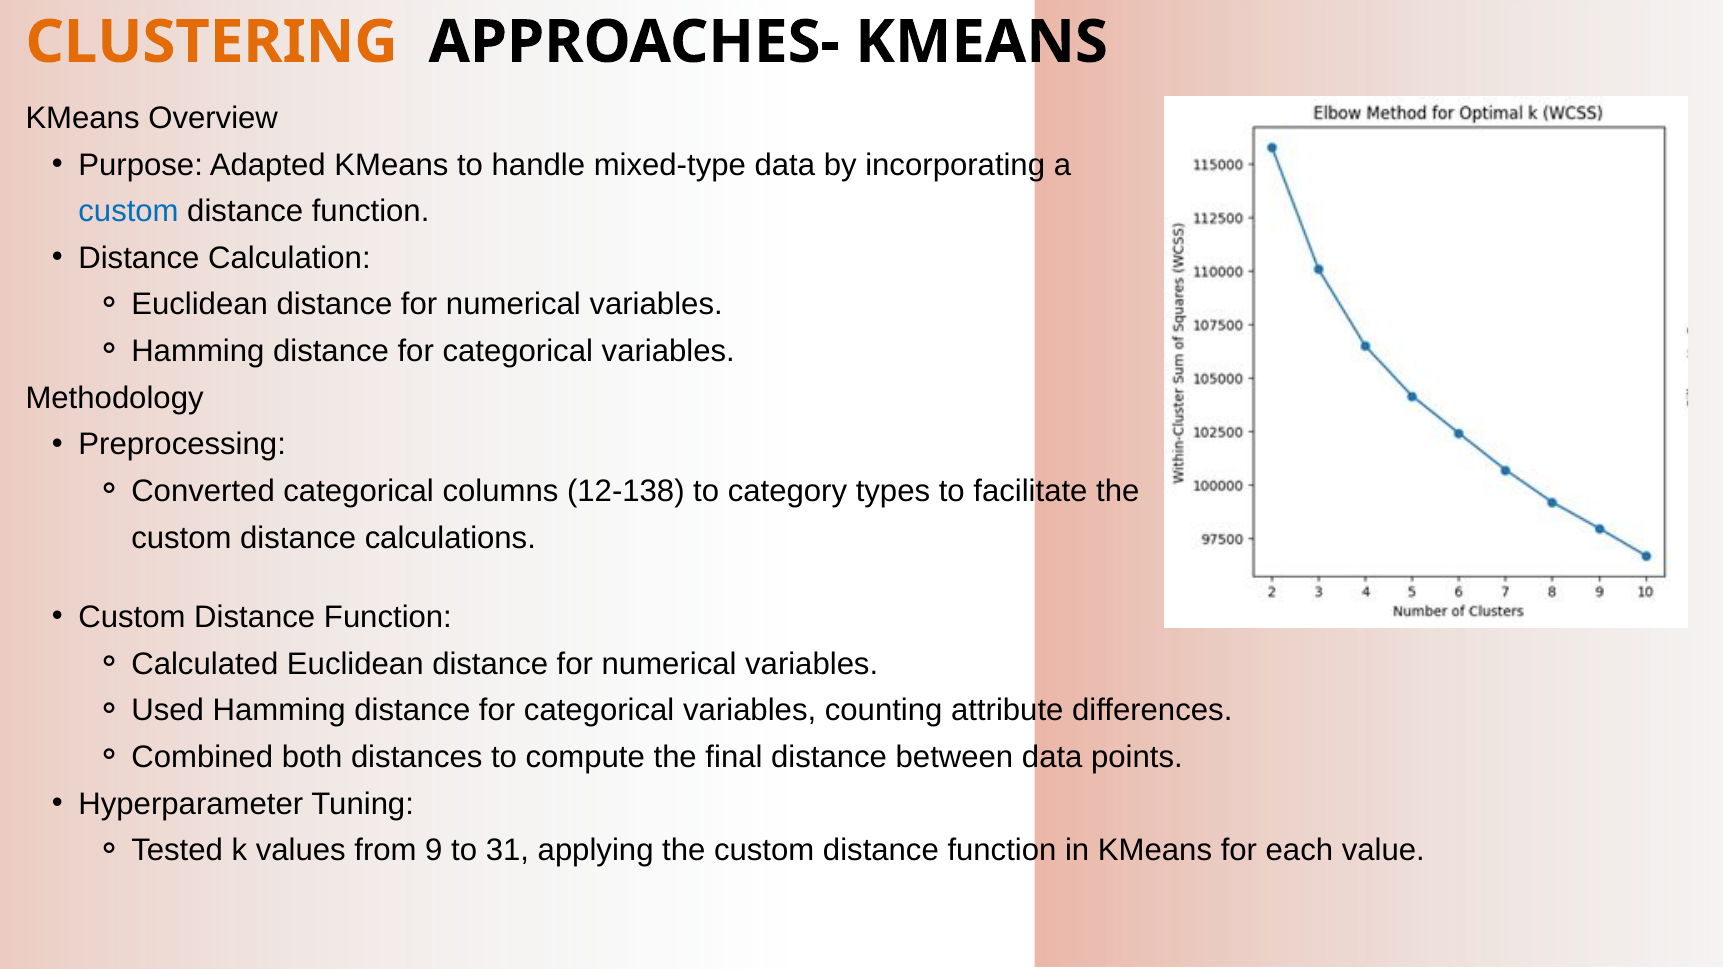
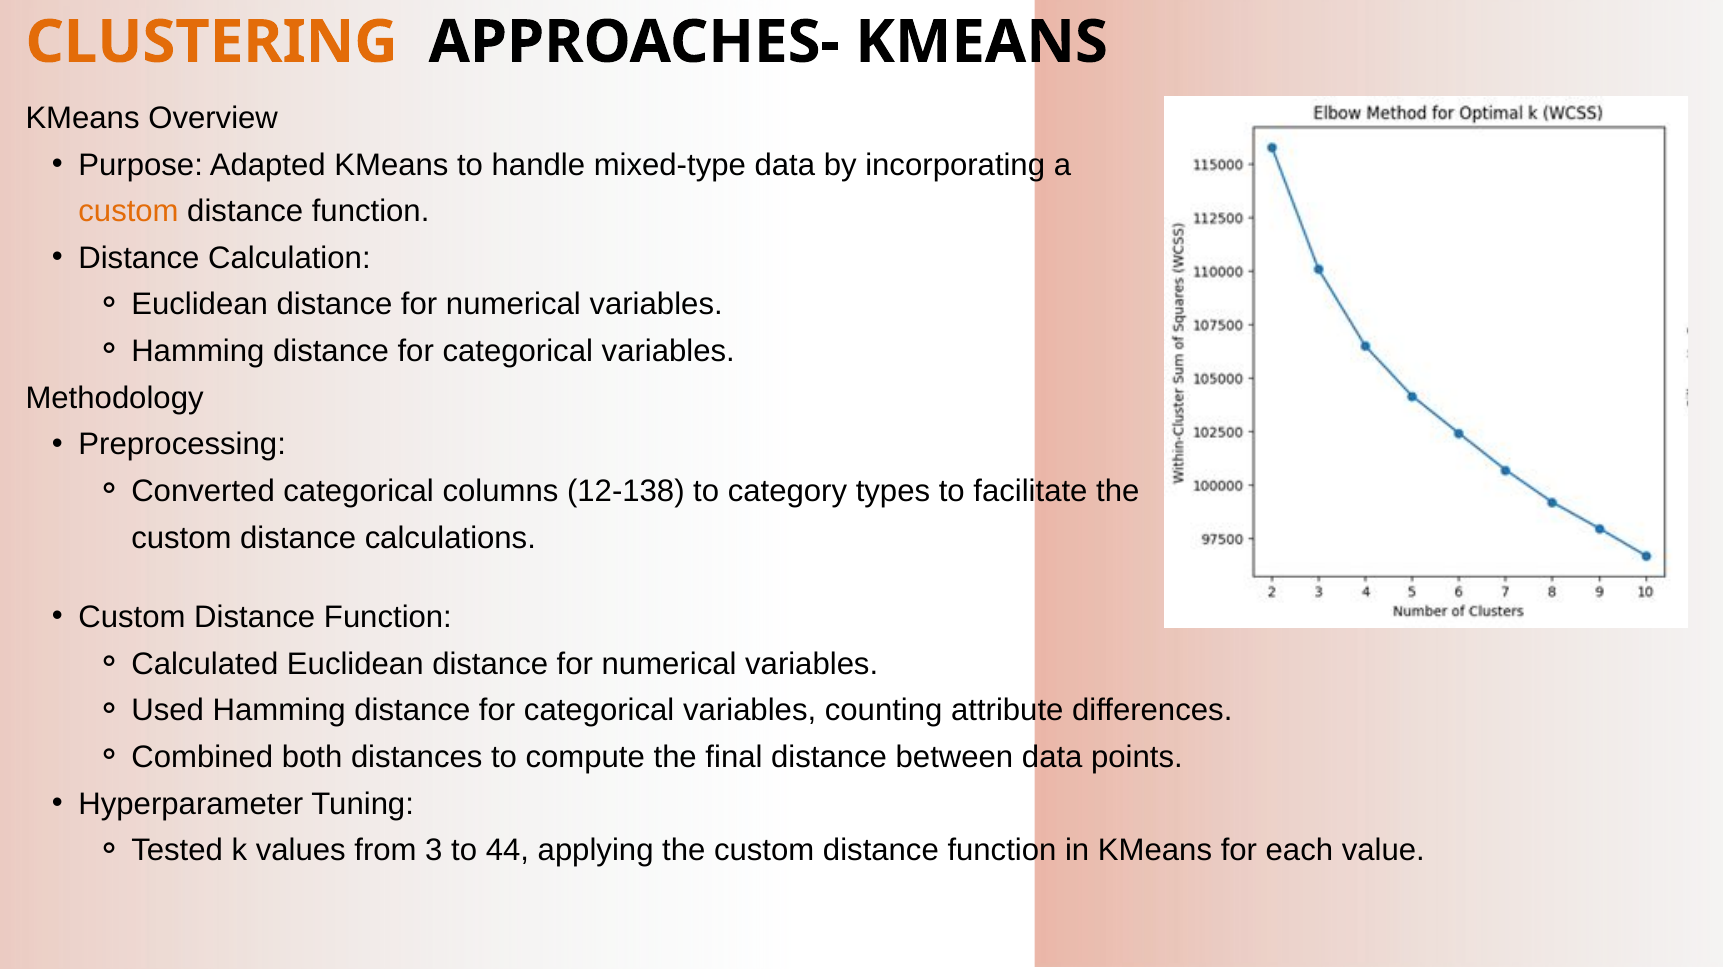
custom at (129, 211) colour: blue -> orange
9: 9 -> 3
31: 31 -> 44
